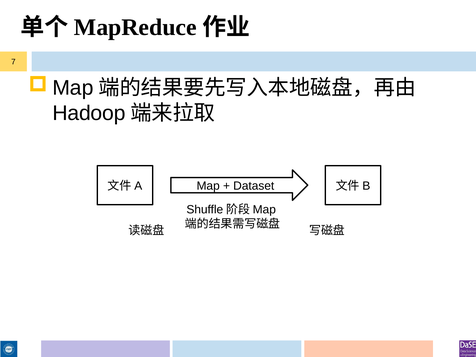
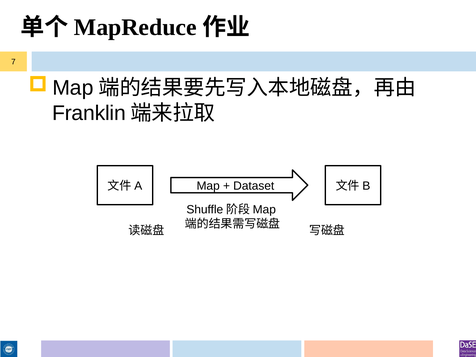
Hadoop: Hadoop -> Franklin
